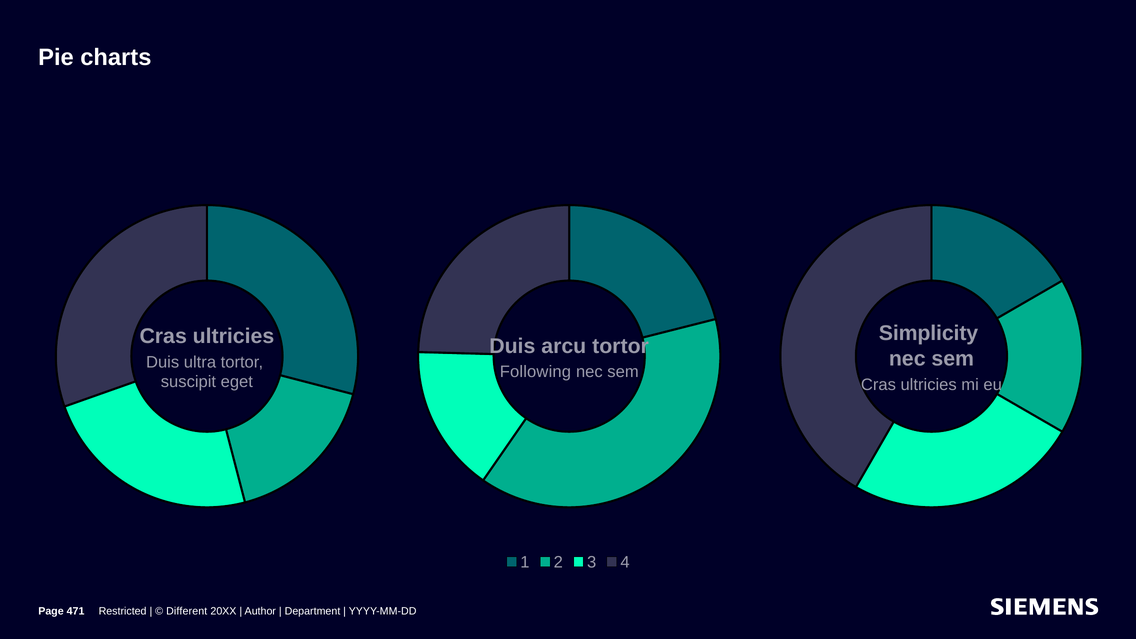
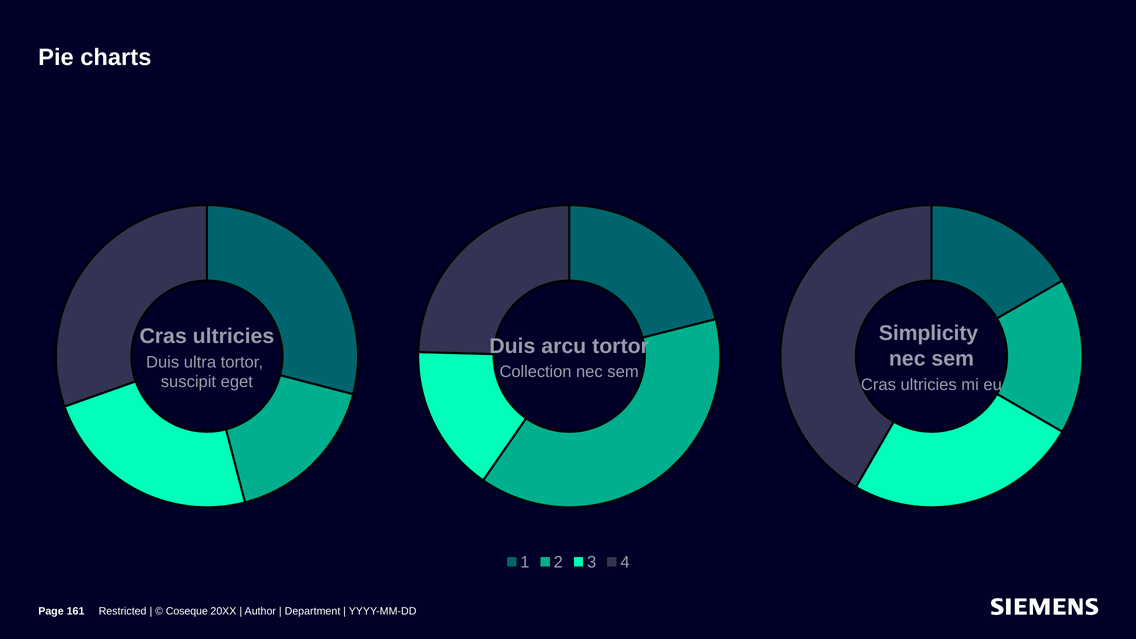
Following: Following -> Collection
471: 471 -> 161
Different: Different -> Coseque
